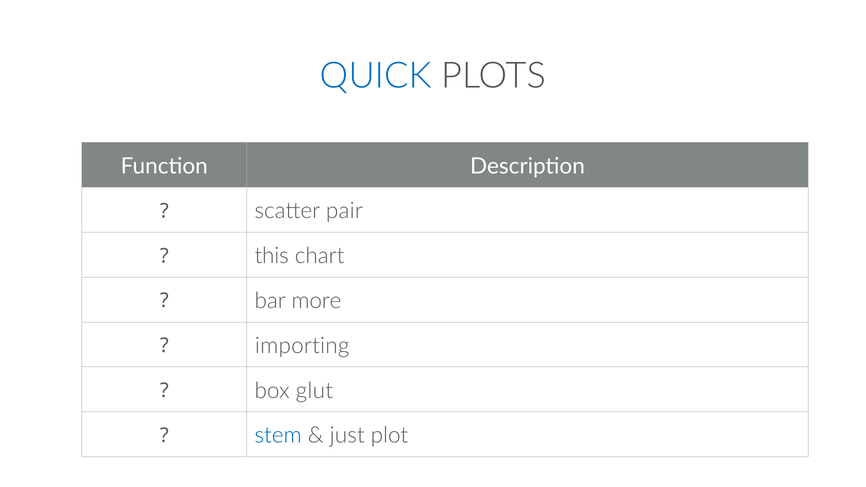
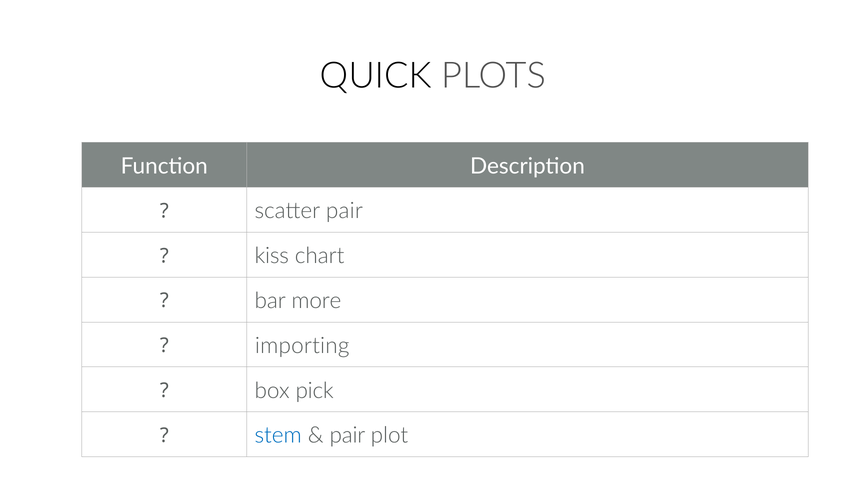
QUICK colour: blue -> black
this: this -> kiss
glut: glut -> pick
just at (347, 436): just -> pair
